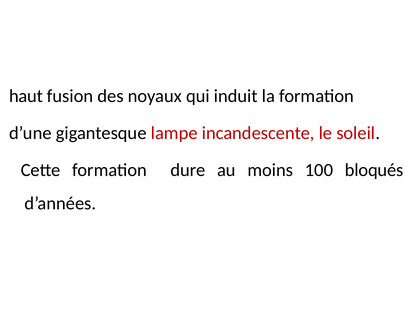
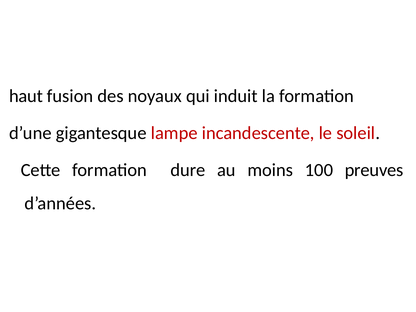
bloqués: bloqués -> preuves
